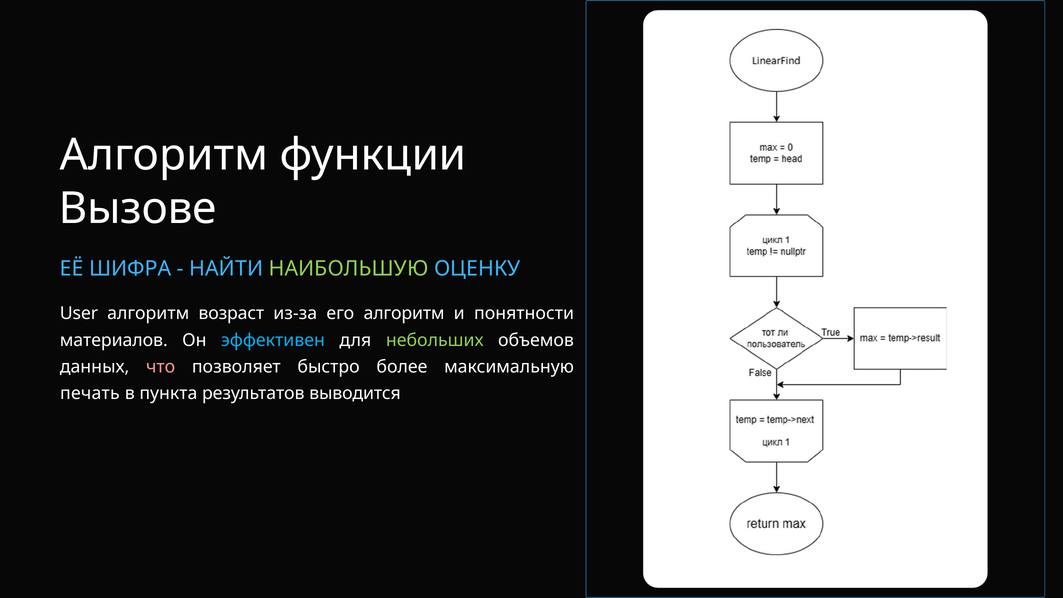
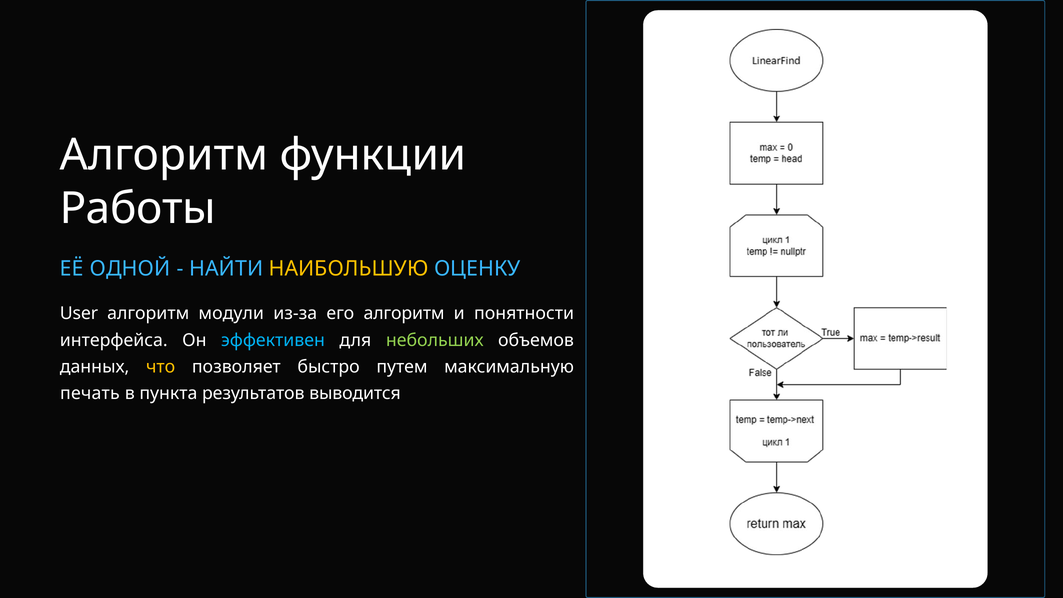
Вызове: Вызове -> Работы
ШИФРА: ШИФРА -> ОДНОЙ
НАИБОЛЬШУЮ colour: light green -> yellow
возраст: возраст -> модули
материалов: материалов -> интерфейса
что colour: pink -> yellow
более: более -> путем
